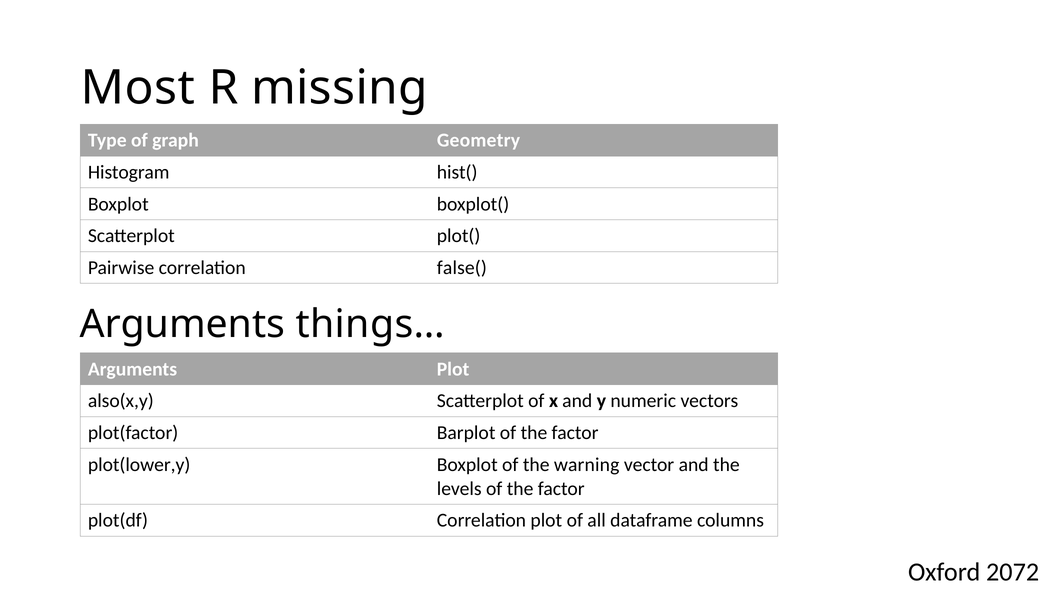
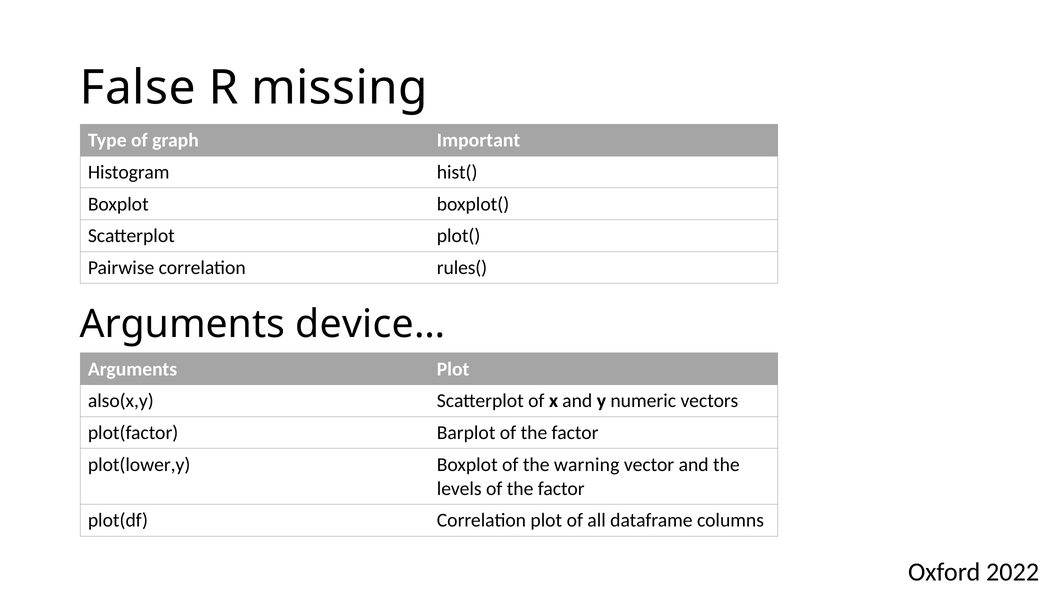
Most: Most -> False
Geometry: Geometry -> Important
false(: false( -> rules(
things…: things… -> device…
2072: 2072 -> 2022
